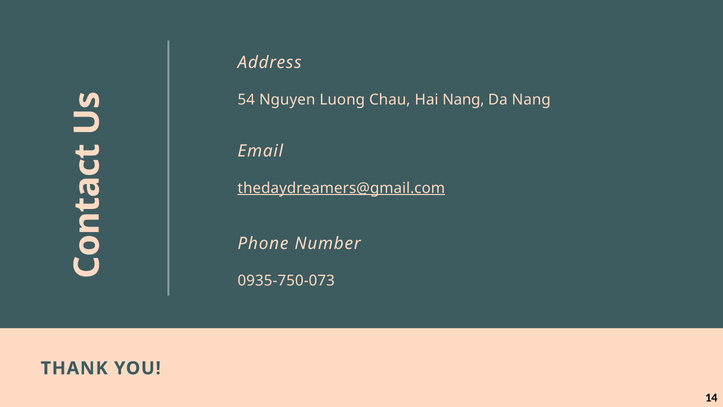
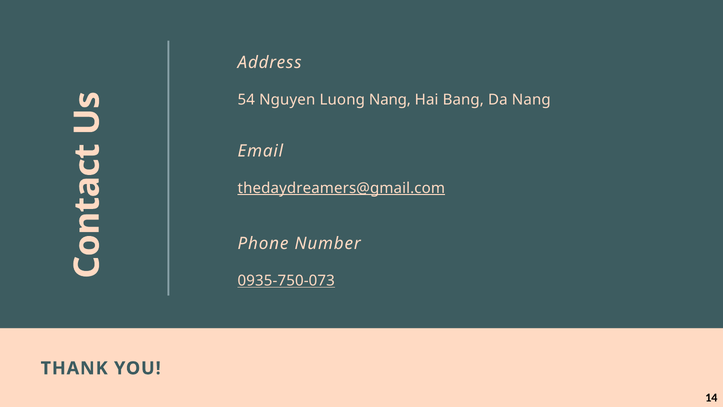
Luong Chau: Chau -> Nang
Hai Nang: Nang -> Bang
0935-750-073 underline: none -> present
